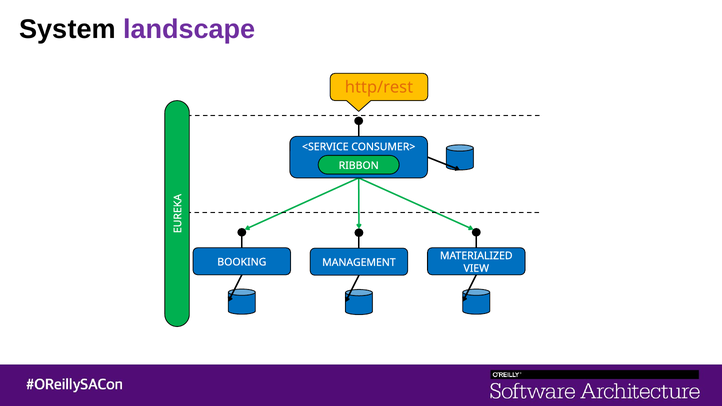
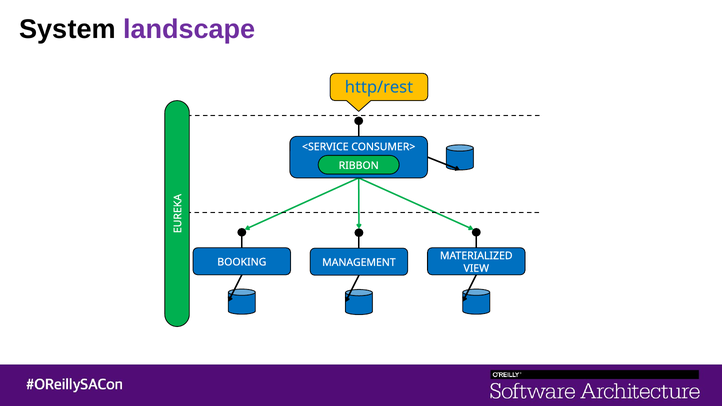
http/rest colour: orange -> blue
